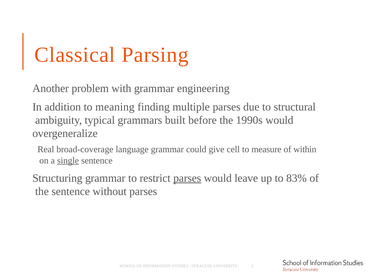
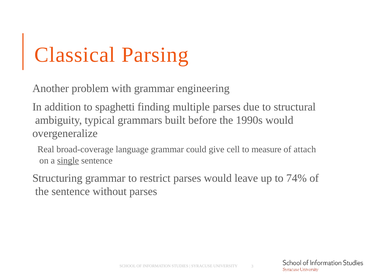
meaning: meaning -> spaghetti
within: within -> attach
parses at (187, 178) underline: present -> none
83%: 83% -> 74%
